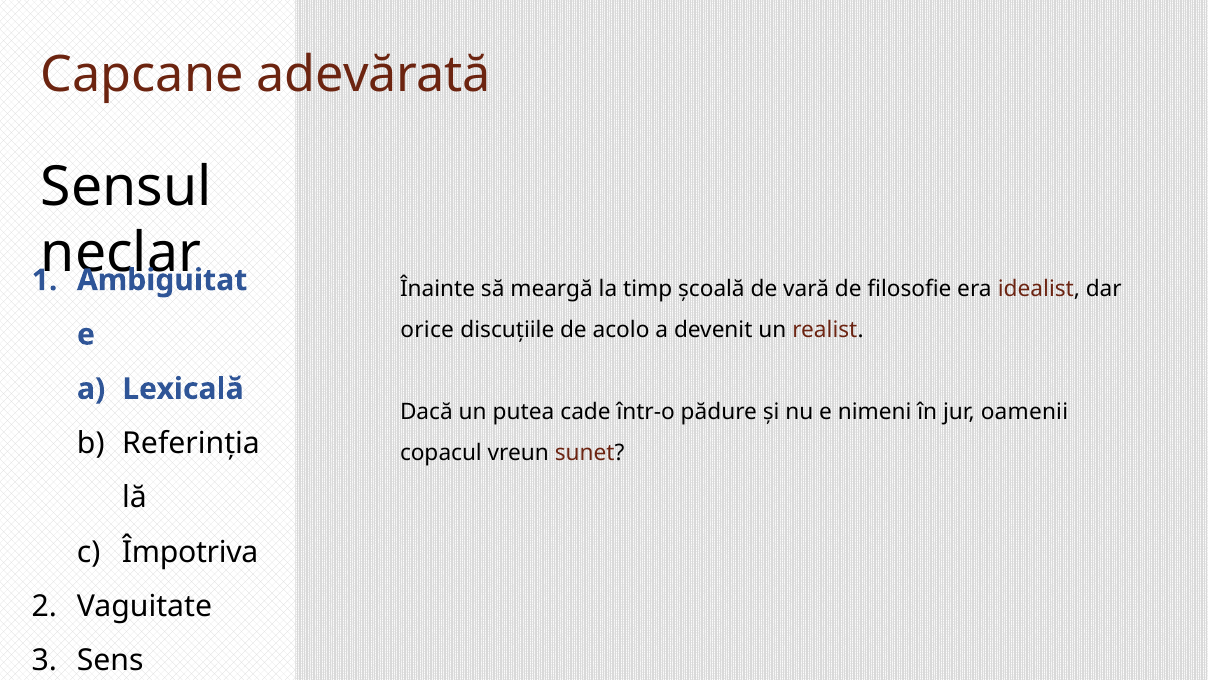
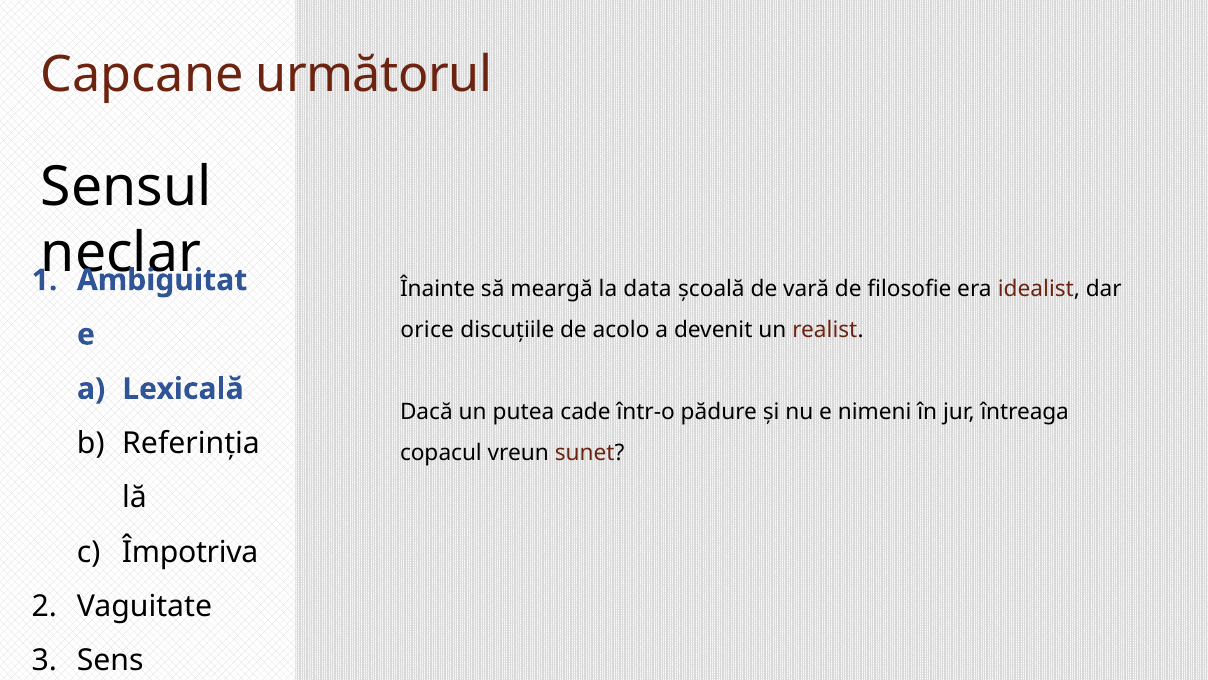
adevărată: adevărată -> următorul
timp: timp -> data
oamenii: oamenii -> întreaga
